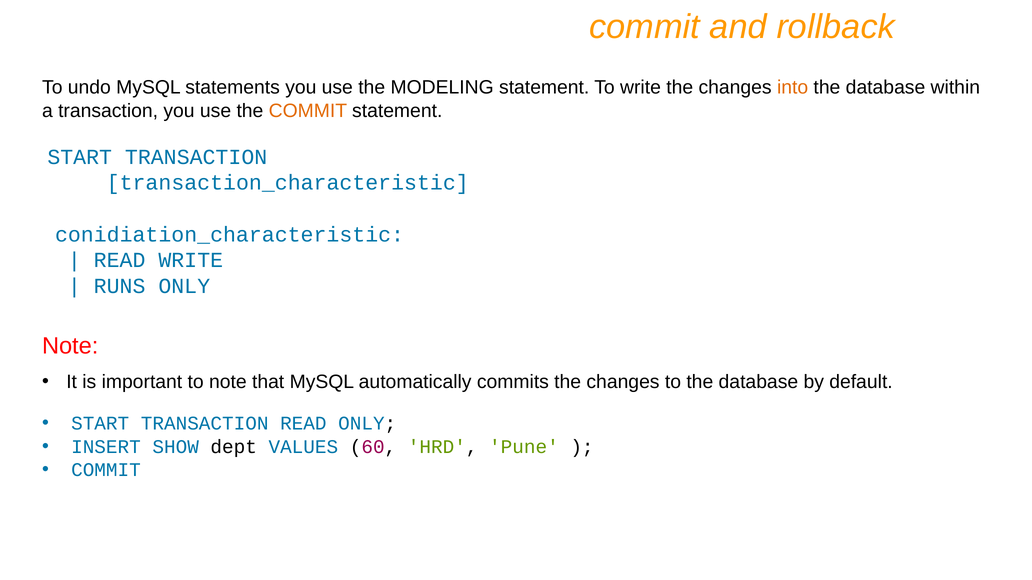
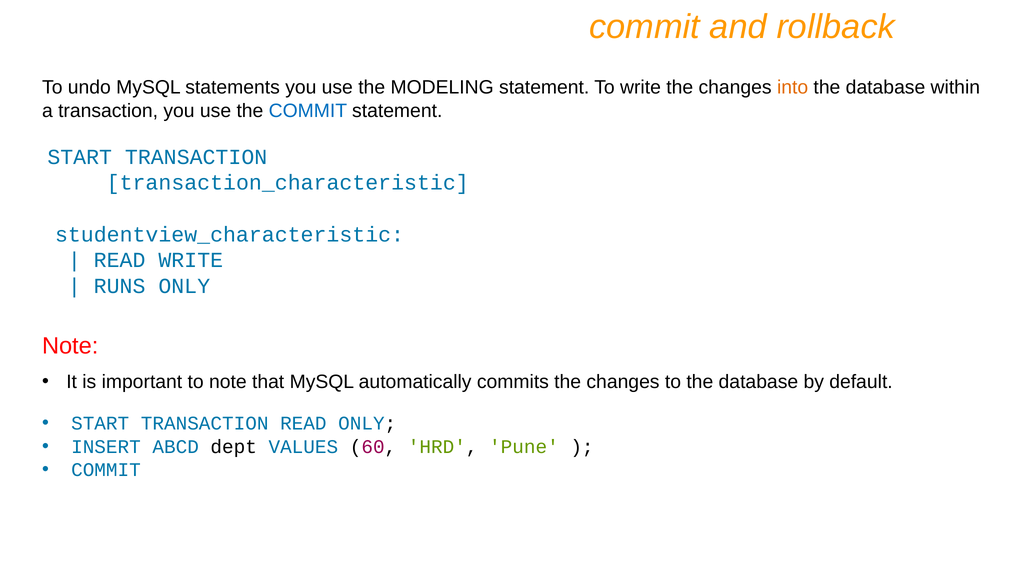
COMMIT at (308, 111) colour: orange -> blue
conidiation_characteristic: conidiation_characteristic -> studentview_characteristic
SHOW: SHOW -> ABCD
